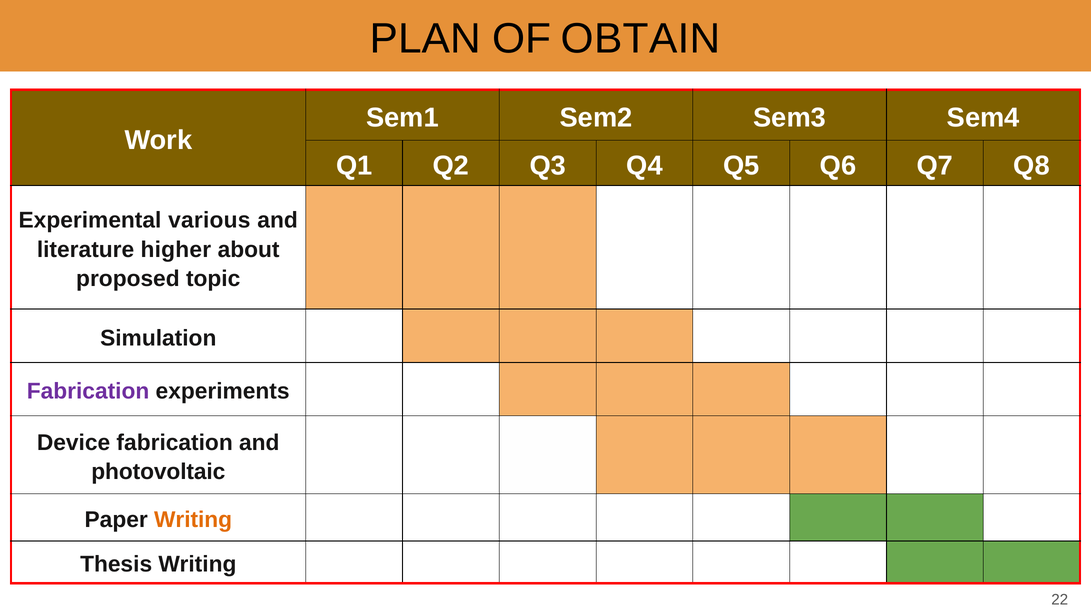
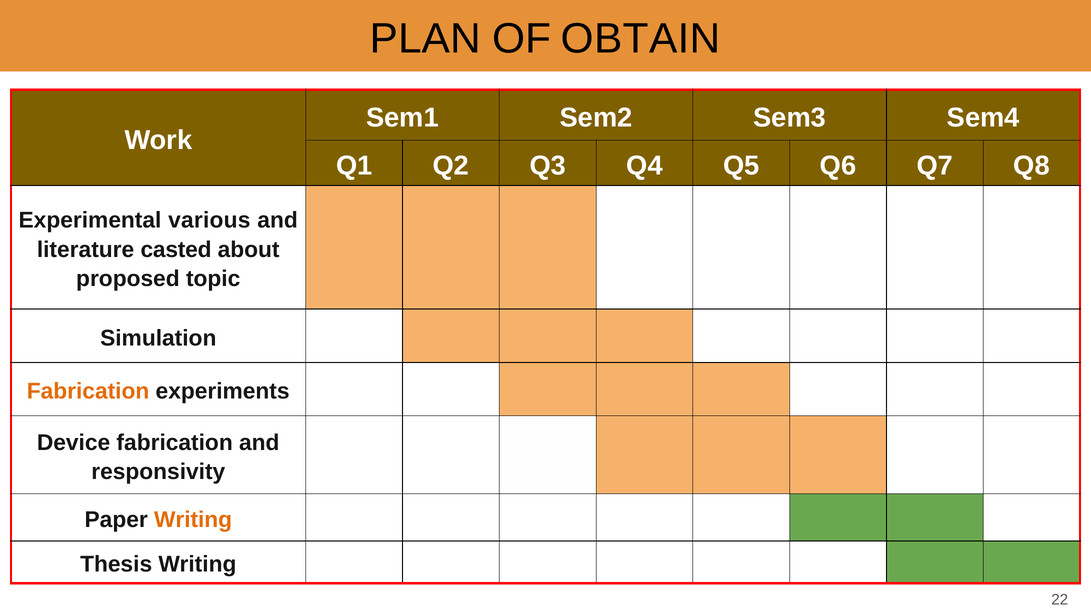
higher: higher -> casted
Fabrication at (88, 391) colour: purple -> orange
photovoltaic: photovoltaic -> responsivity
